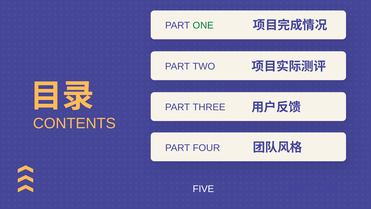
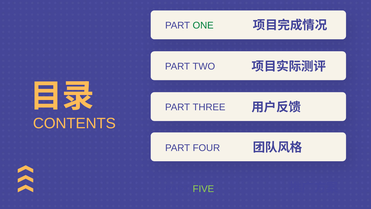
FIVE colour: white -> light green
